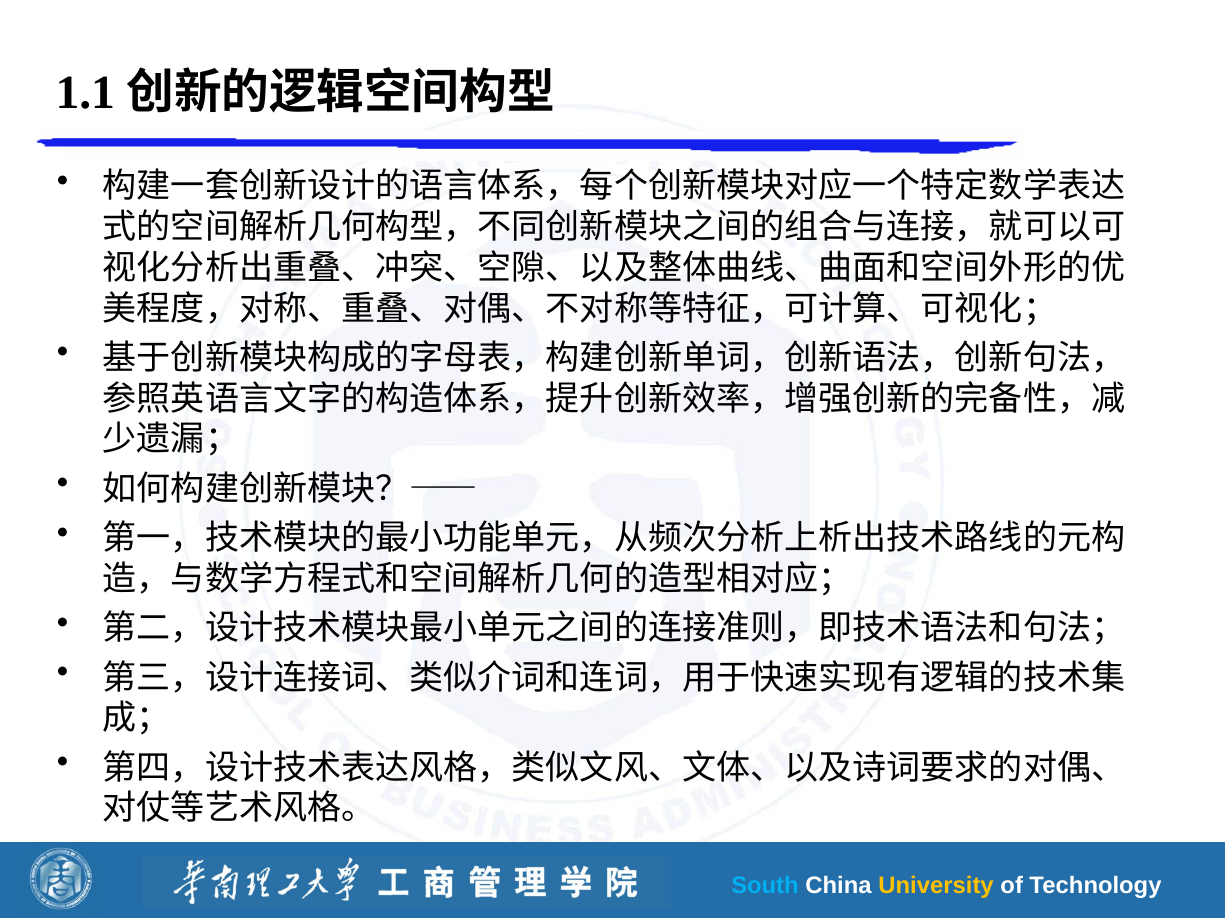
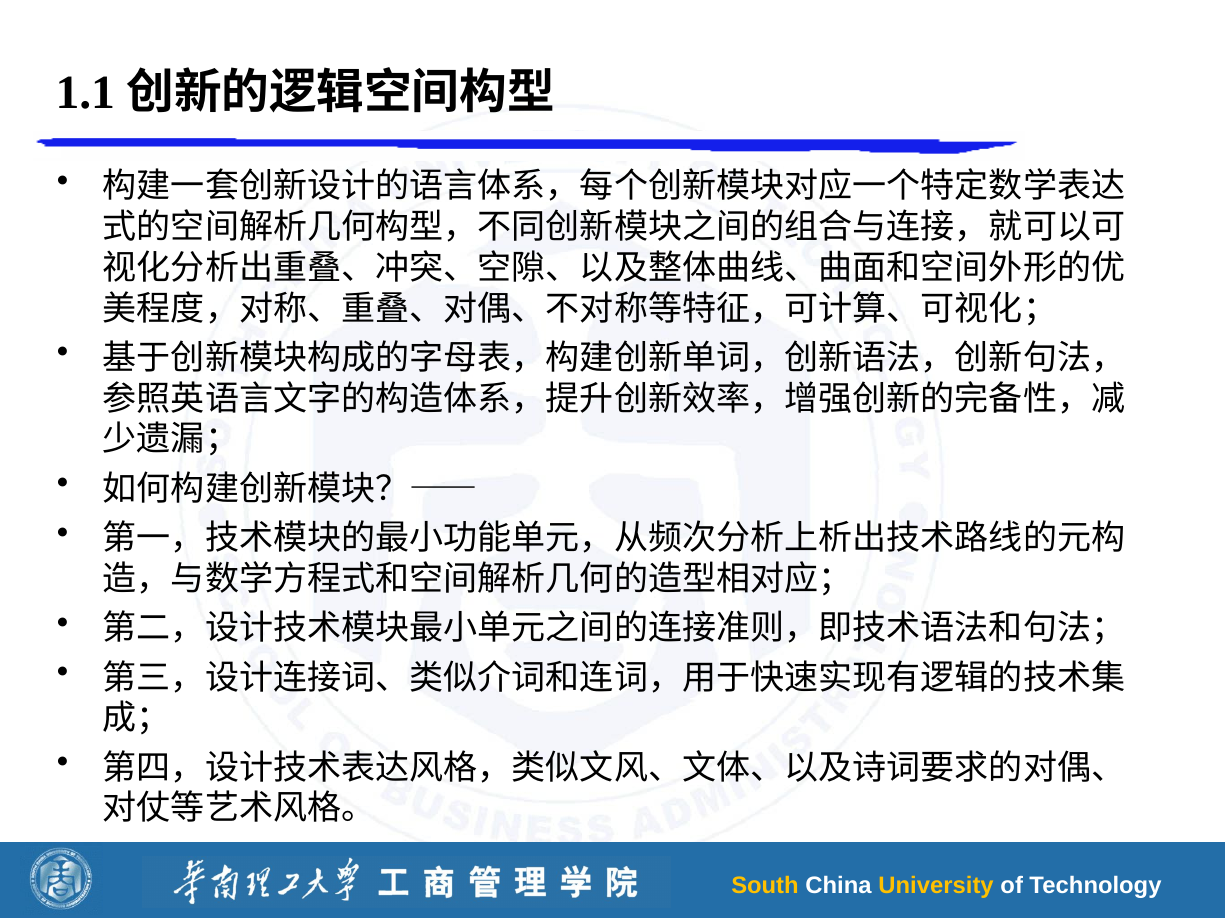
South colour: light blue -> yellow
